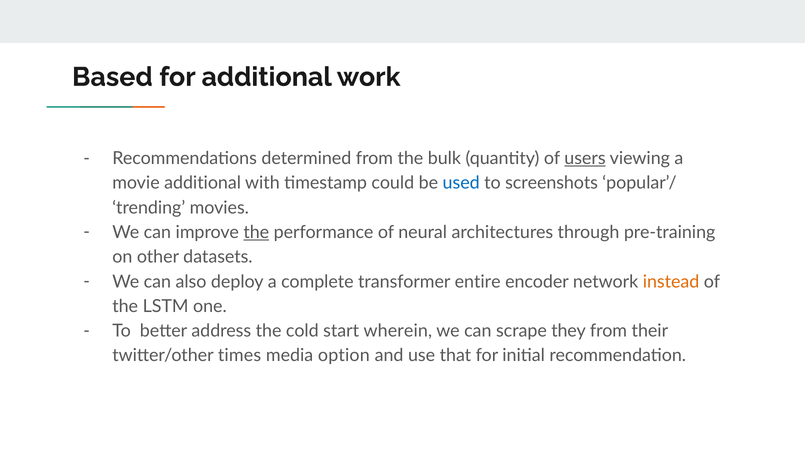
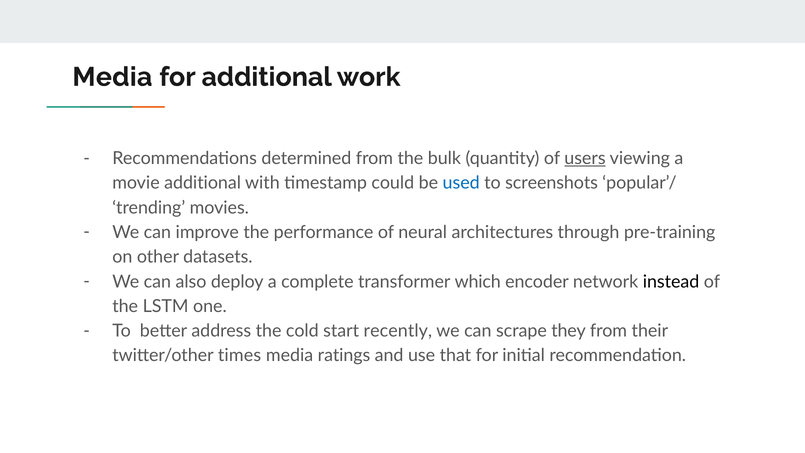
Based at (112, 77): Based -> Media
the at (256, 232) underline: present -> none
entire: entire -> which
instead colour: orange -> black
wherein: wherein -> recently
option: option -> ratings
